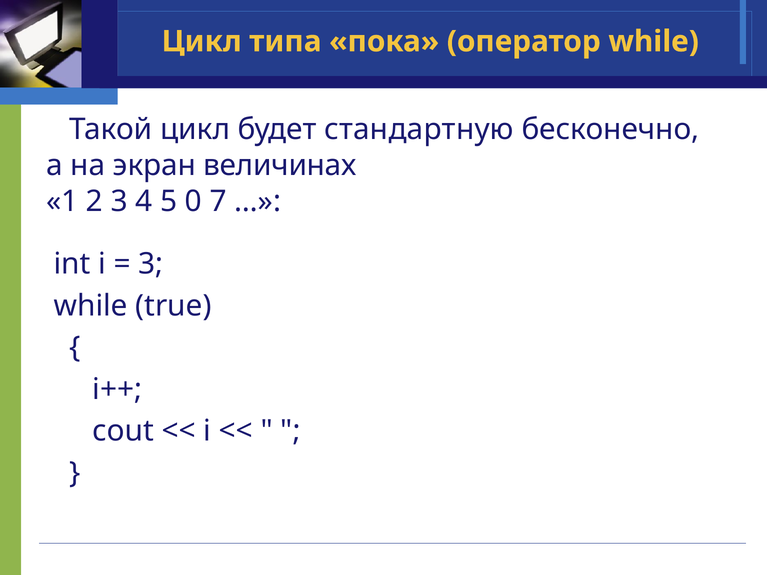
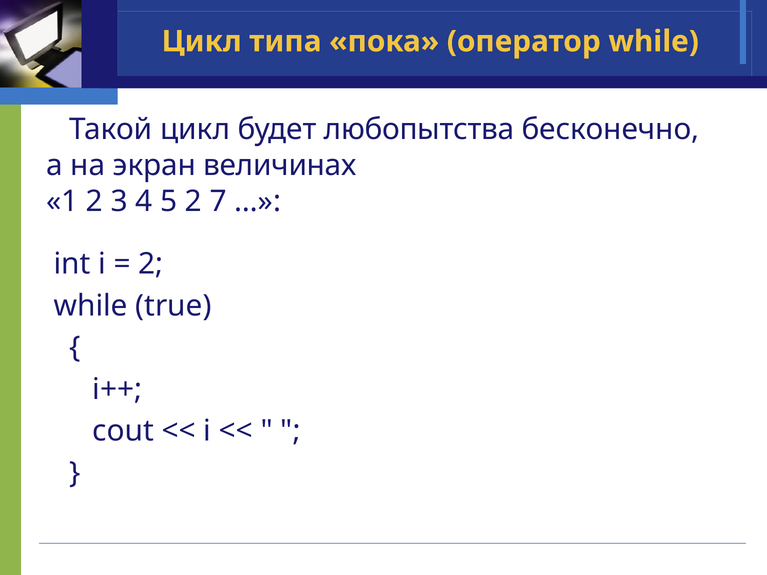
стандартную: стандартную -> любопытства
5 0: 0 -> 2
3 at (151, 264): 3 -> 2
